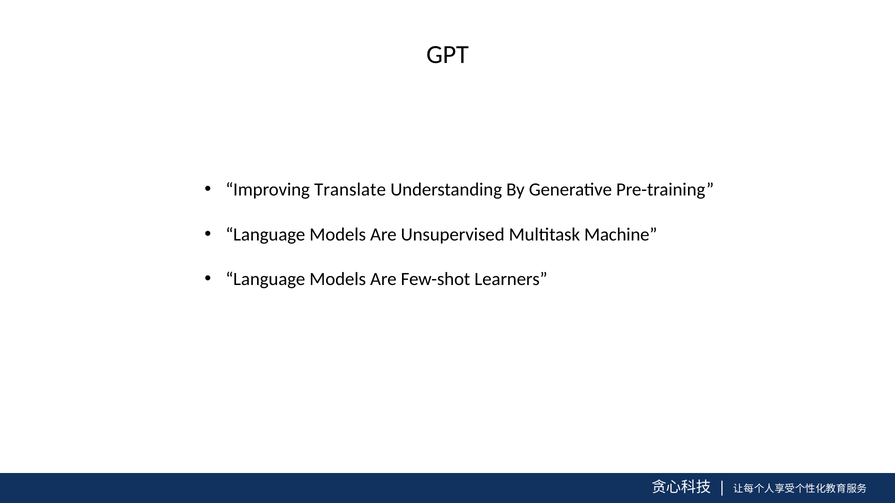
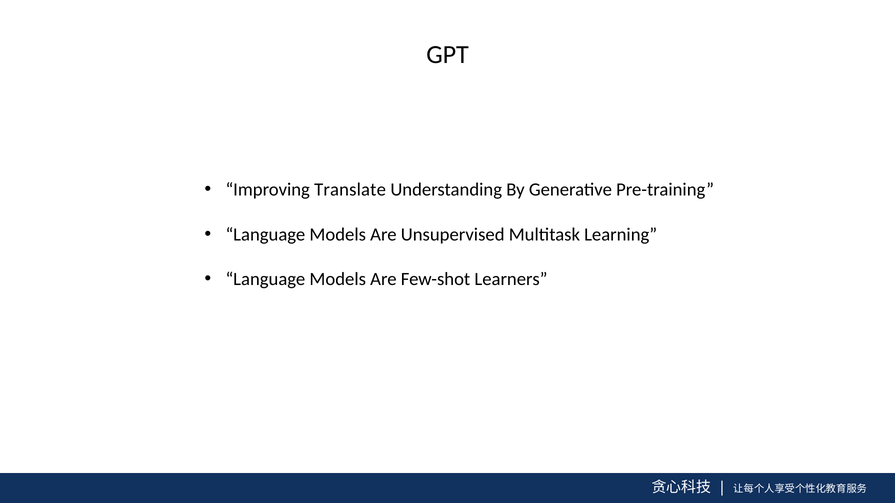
Machine: Machine -> Learning
